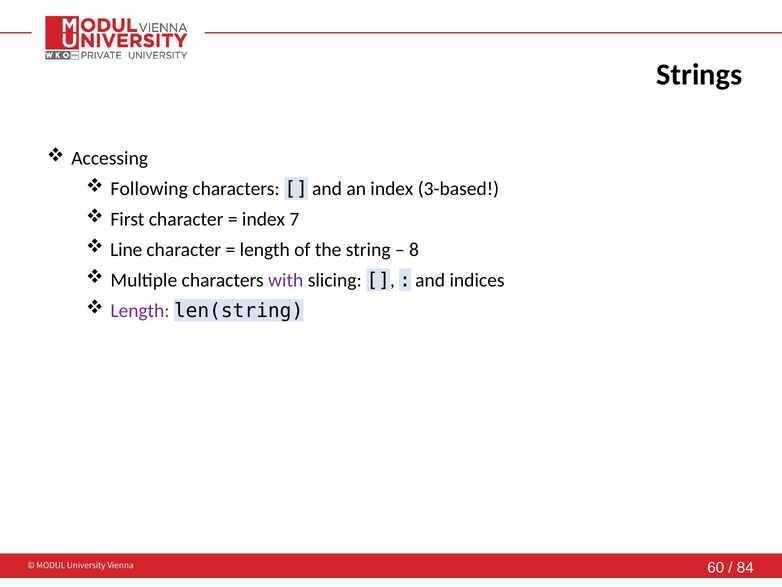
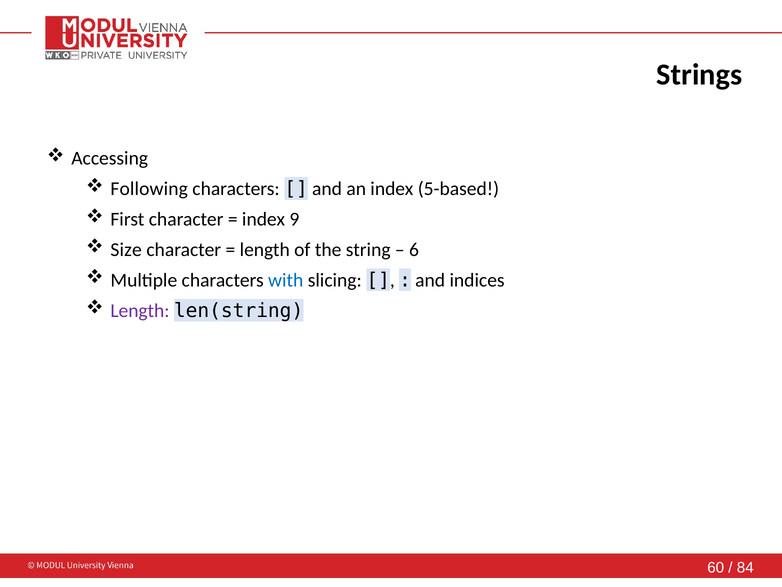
3-based: 3-based -> 5-based
7: 7 -> 9
Line: Line -> Size
8: 8 -> 6
with colour: purple -> blue
